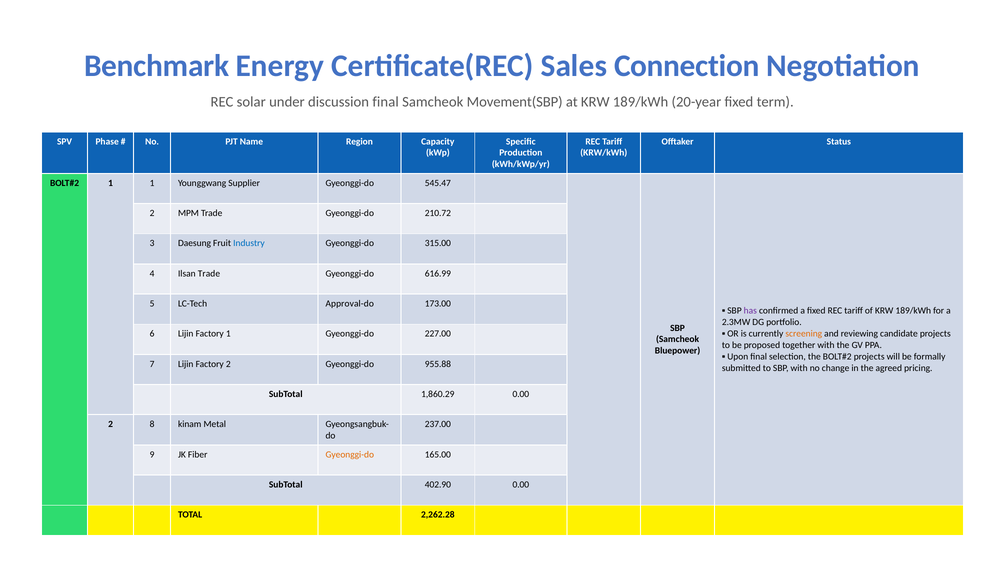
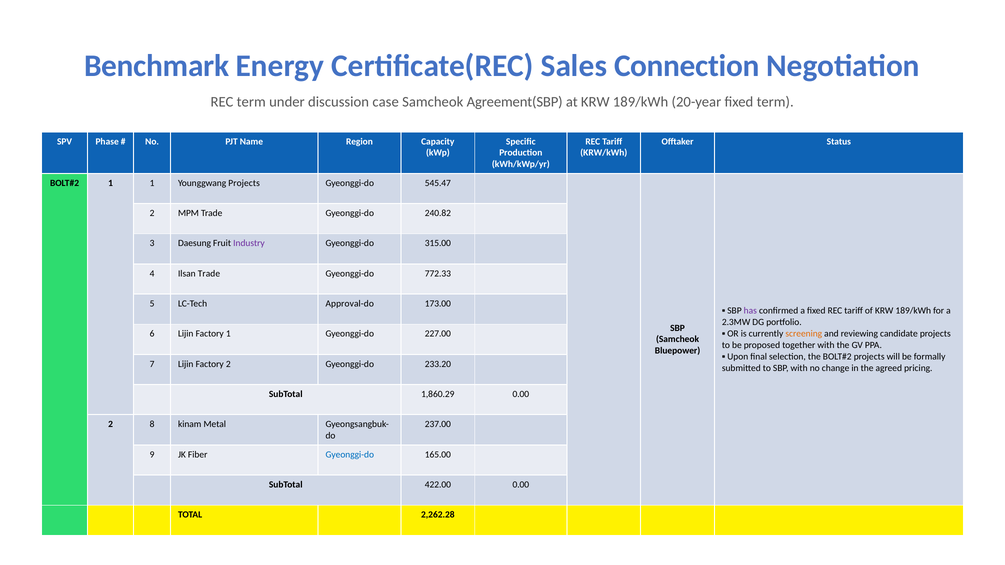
REC solar: solar -> term
discussion final: final -> case
Movement(SBP: Movement(SBP -> Agreement(SBP
Younggwang Supplier: Supplier -> Projects
210.72: 210.72 -> 240.82
Industry colour: blue -> purple
616.99: 616.99 -> 772.33
955.88: 955.88 -> 233.20
Gyeonggi-do at (350, 455) colour: orange -> blue
402.90: 402.90 -> 422.00
